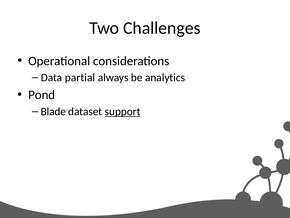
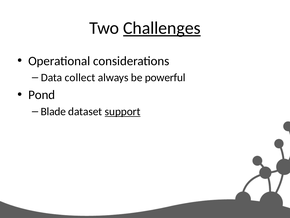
Challenges underline: none -> present
partial: partial -> collect
analytics: analytics -> powerful
